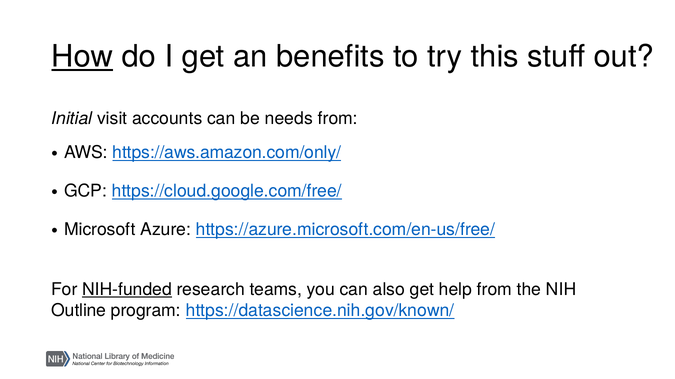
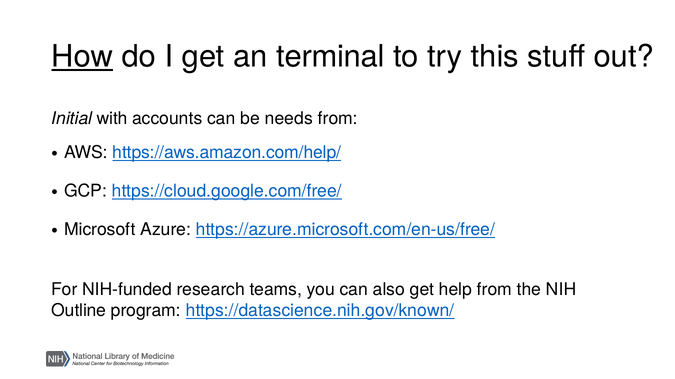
benefits: benefits -> terminal
visit: visit -> with
https://aws.amazon.com/only/: https://aws.amazon.com/only/ -> https://aws.amazon.com/help/
NIH-funded underline: present -> none
